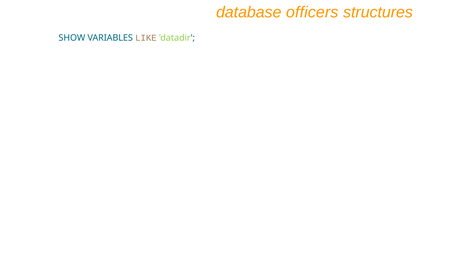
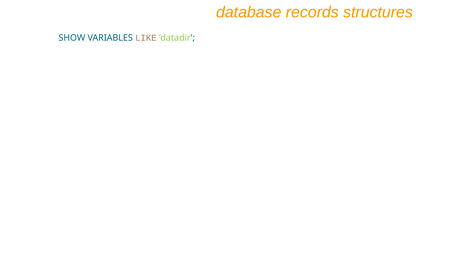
officers: officers -> records
